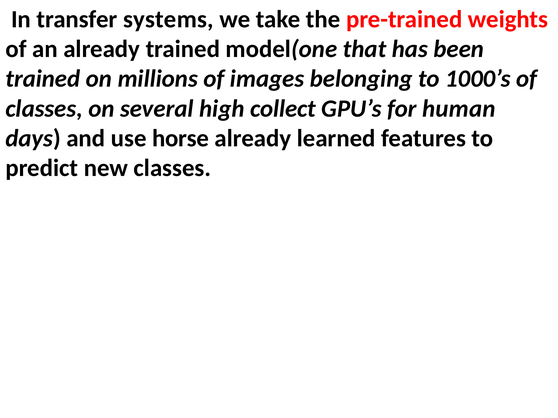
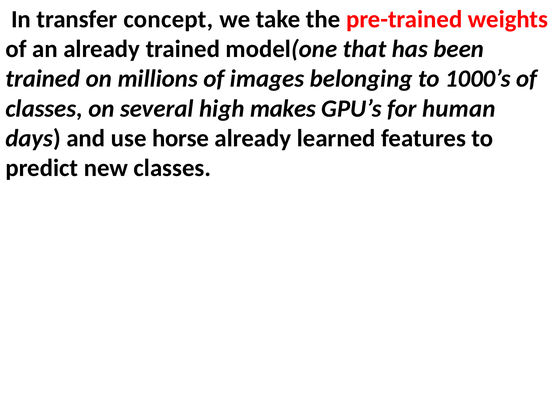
systems: systems -> concept
collect: collect -> makes
